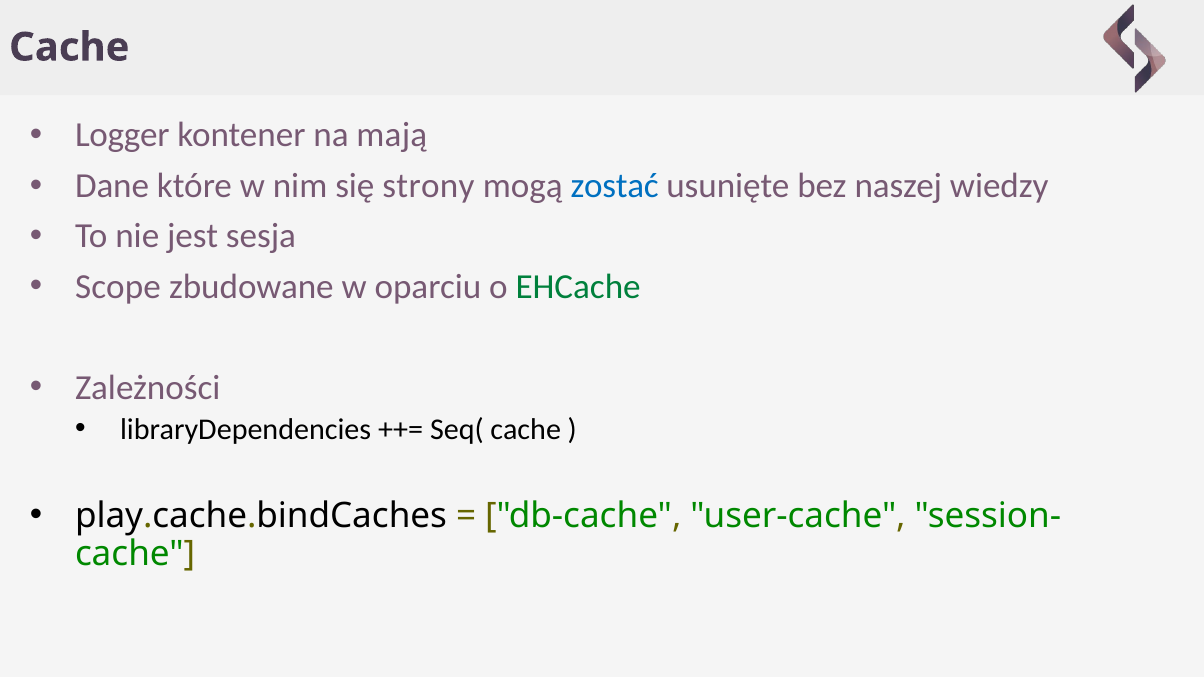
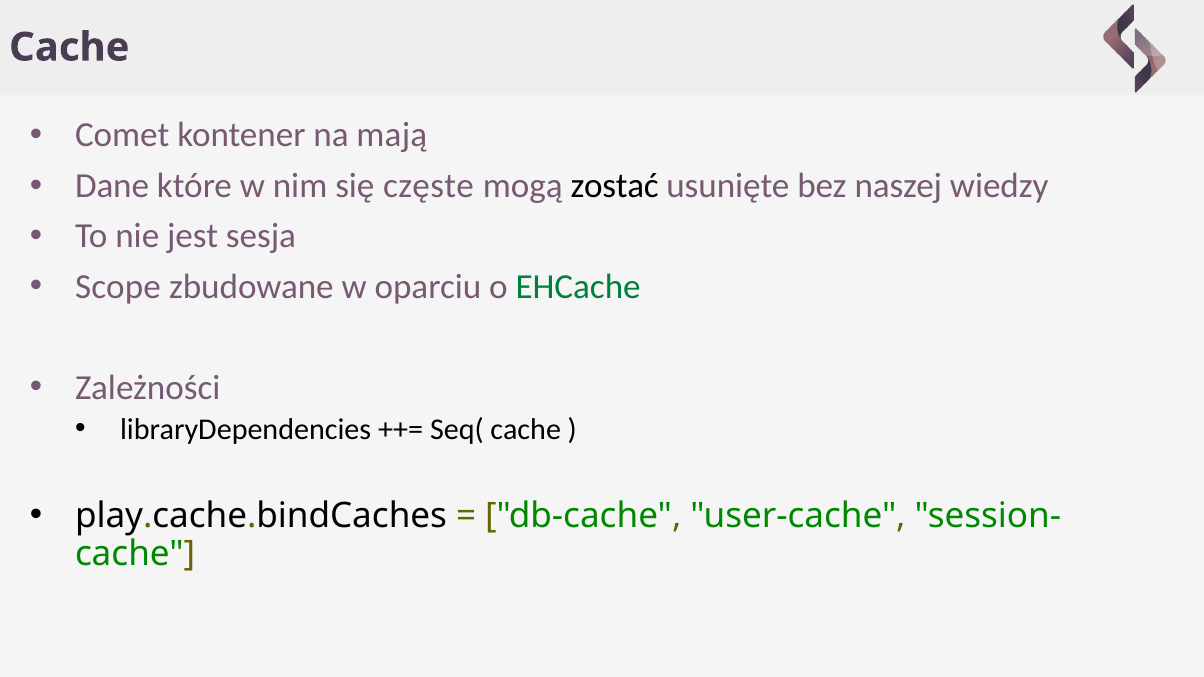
Logger: Logger -> Comet
strony: strony -> częste
zostać colour: blue -> black
